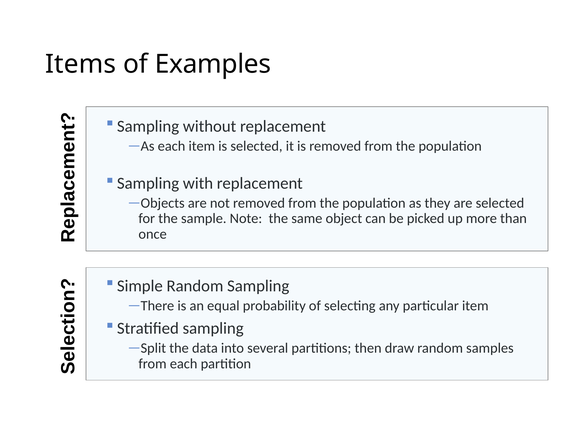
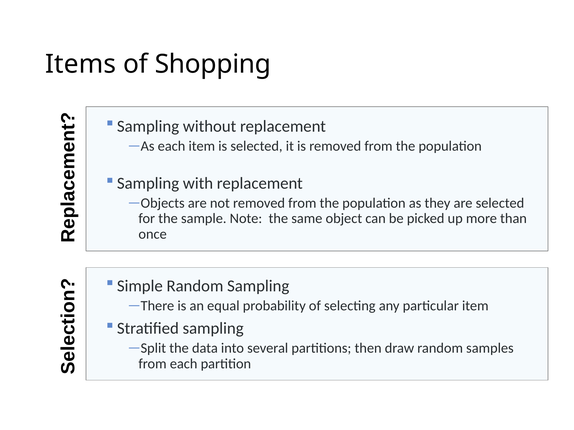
Examples: Examples -> Shopping
